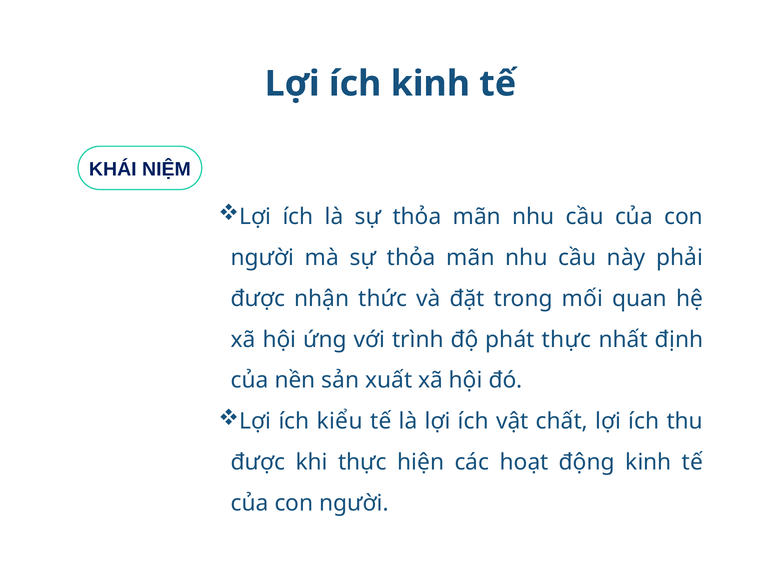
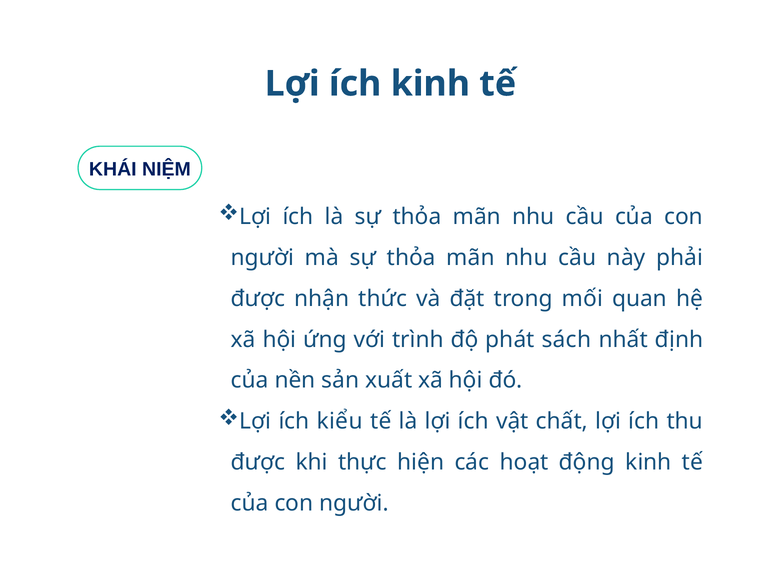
phát thực: thực -> sách
